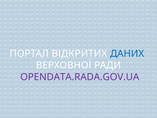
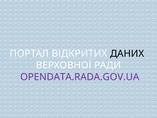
ДАНИХ colour: blue -> black
